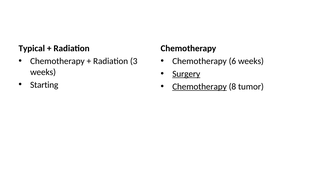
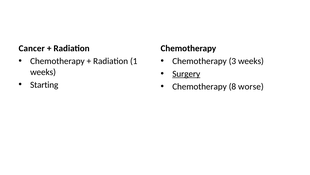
Typical: Typical -> Cancer
3: 3 -> 1
6: 6 -> 3
Chemotherapy at (200, 86) underline: present -> none
tumor: tumor -> worse
